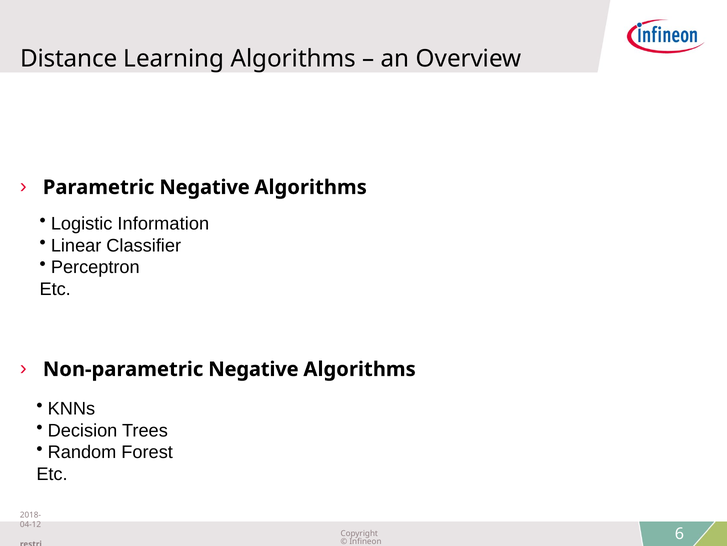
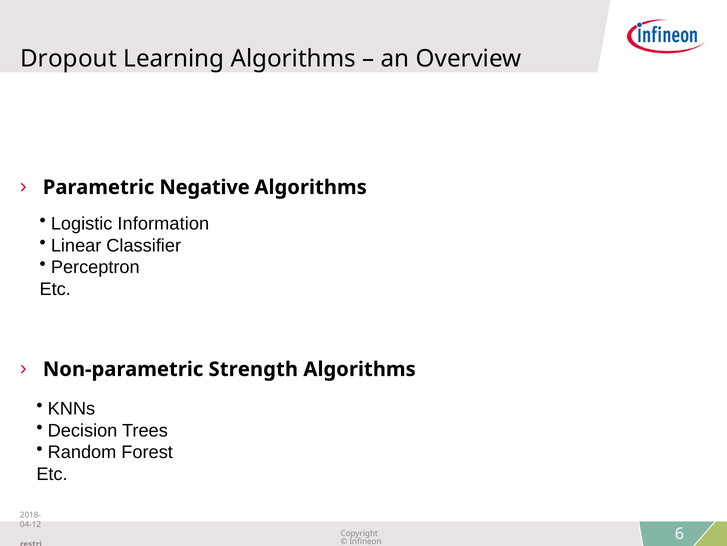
Distance: Distance -> Dropout
Non-parametric Negative: Negative -> Strength
